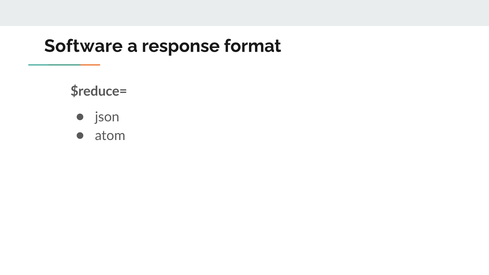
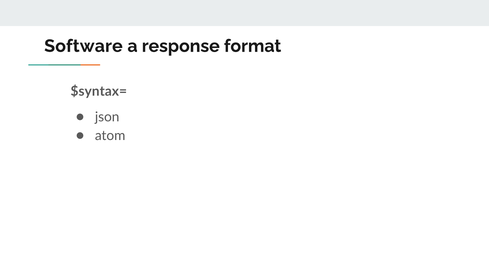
$reduce=: $reduce= -> $syntax=
